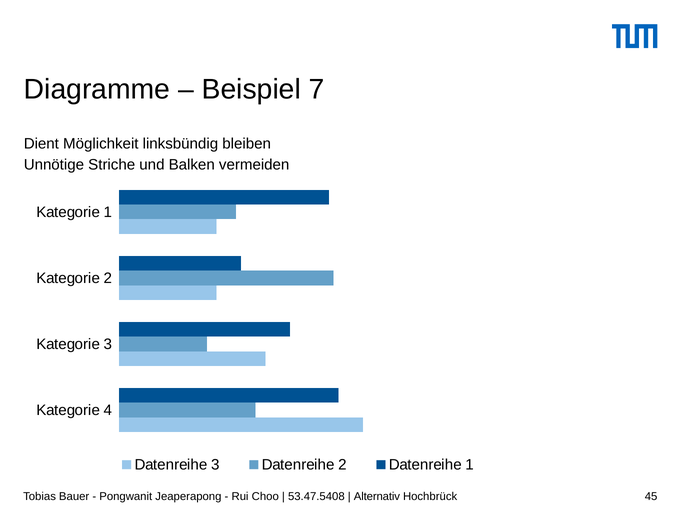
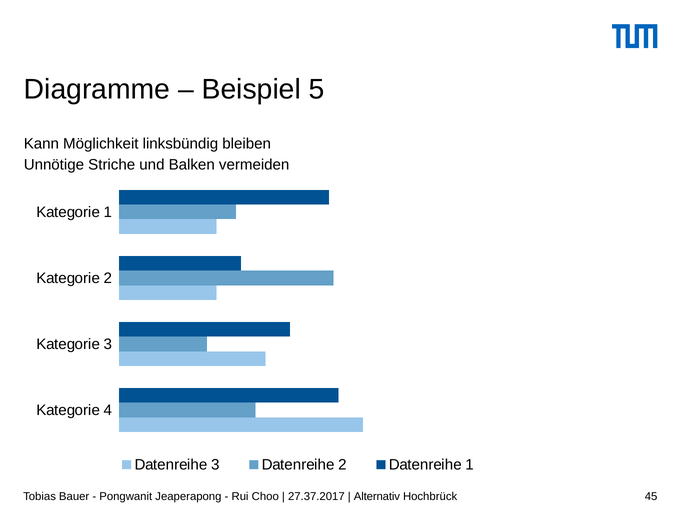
7: 7 -> 5
Dient: Dient -> Kann
53.47.5408: 53.47.5408 -> 27.37.2017
